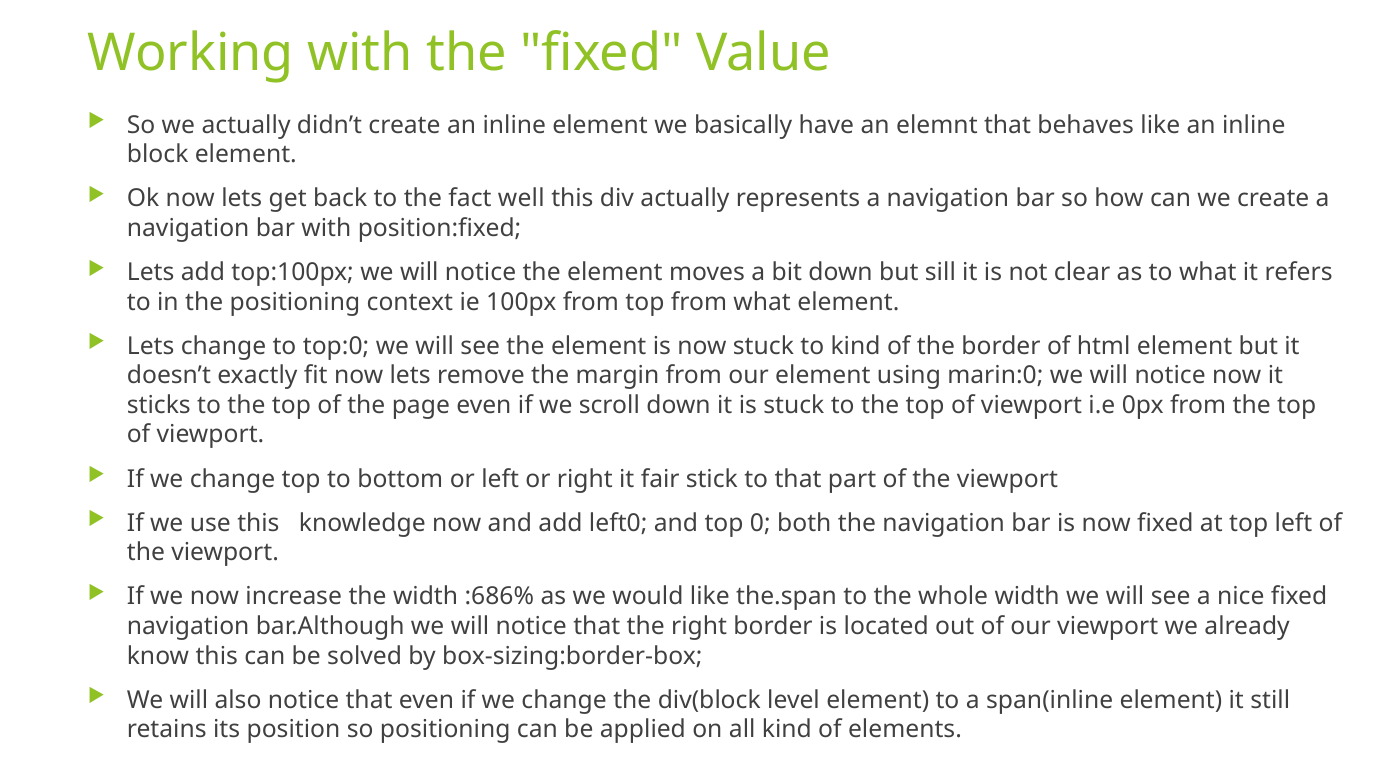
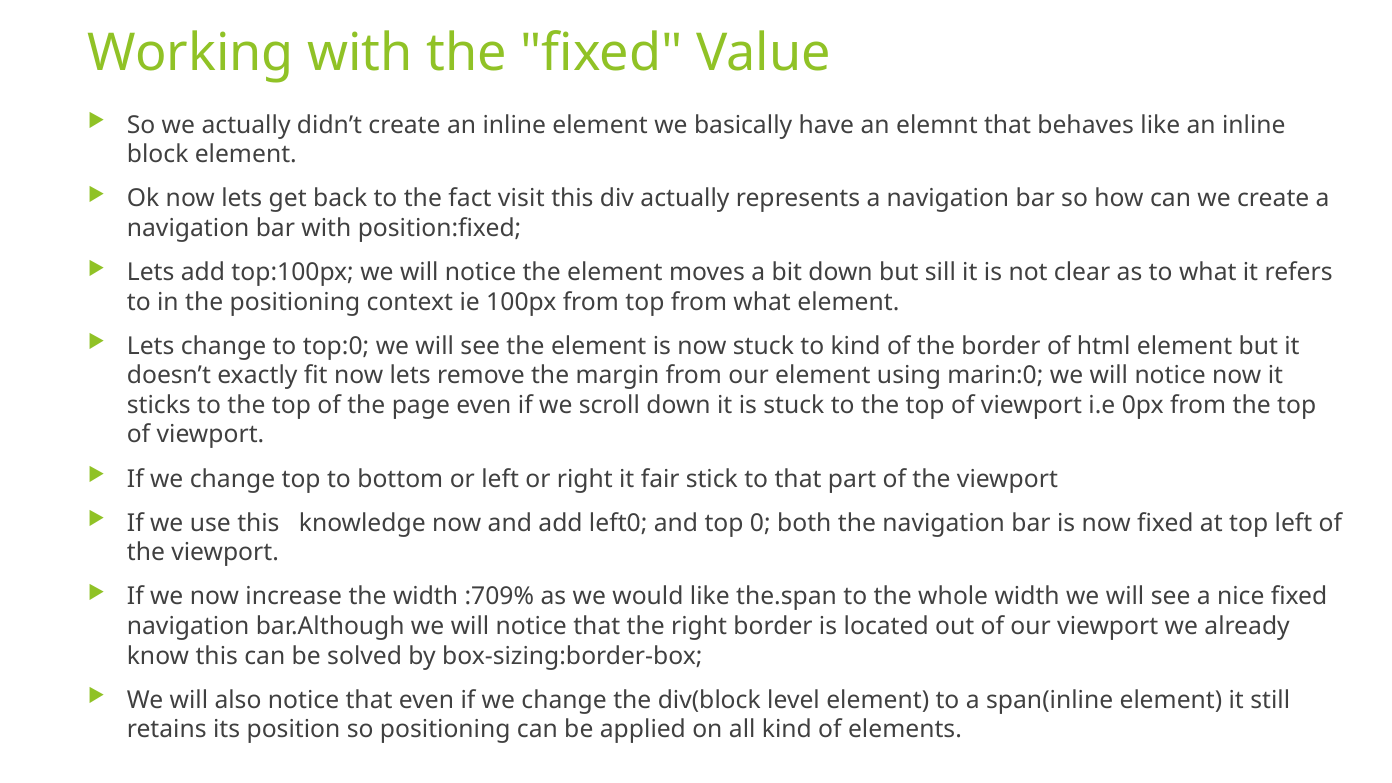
well: well -> visit
:686%: :686% -> :709%
